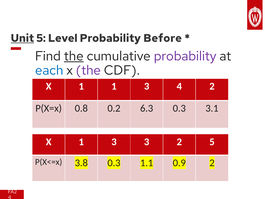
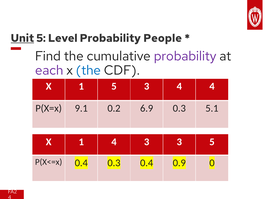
Before: Before -> People
the at (74, 56) underline: present -> none
each colour: blue -> purple
the at (88, 70) colour: purple -> blue
1 1: 1 -> 5
4 2: 2 -> 4
0.8: 0.8 -> 9.1
6.3: 6.3 -> 6.9
3.1: 3.1 -> 5.1
X 1 3: 3 -> 4
3 2: 2 -> 3
P(X<=x 3.8: 3.8 -> 0.4
0.3 1.1: 1.1 -> 0.4
0.9 2: 2 -> 0
